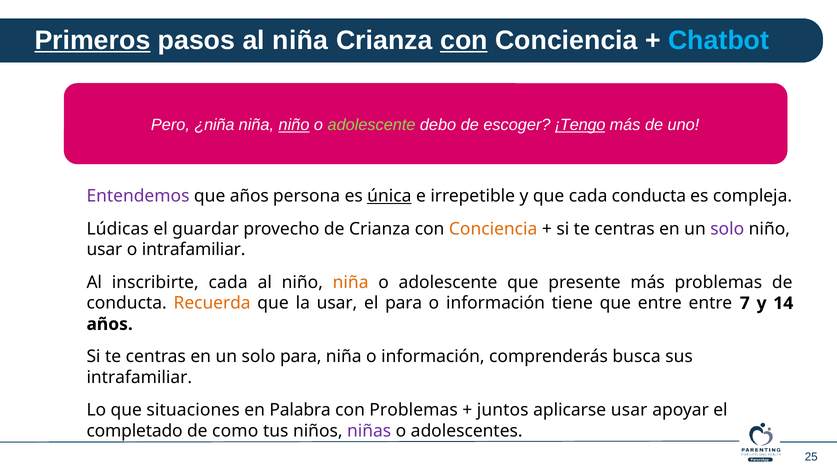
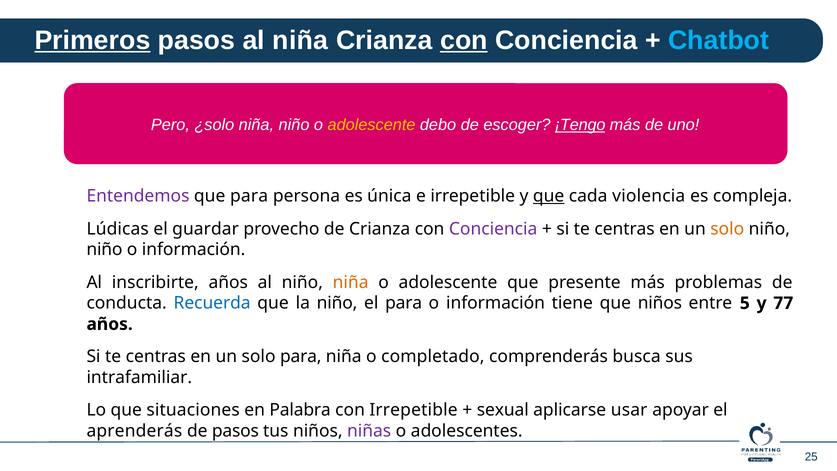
¿niña: ¿niña -> ¿solo
niño at (294, 125) underline: present -> none
adolescente at (372, 125) colour: light green -> yellow
que años: años -> para
única underline: present -> none
que at (549, 196) underline: none -> present
cada conducta: conducta -> violencia
Conciencia at (493, 229) colour: orange -> purple
solo at (727, 229) colour: purple -> orange
usar at (104, 250): usar -> niño
intrafamiliar at (194, 250): intrafamiliar -> información
inscribirte cada: cada -> años
Recuerda colour: orange -> blue
la usar: usar -> niño
que entre: entre -> niños
7: 7 -> 5
14: 14 -> 77
niña o información: información -> completado
con Problemas: Problemas -> Irrepetible
juntos: juntos -> sexual
completado: completado -> aprenderás
de como: como -> pasos
